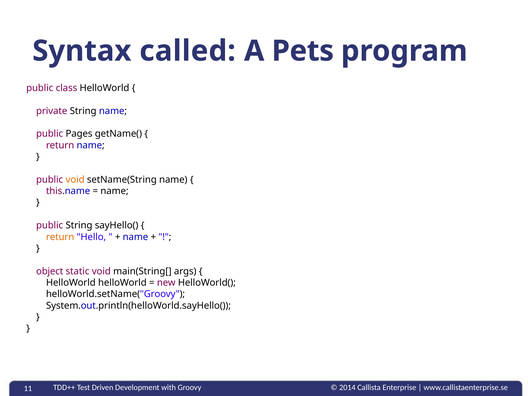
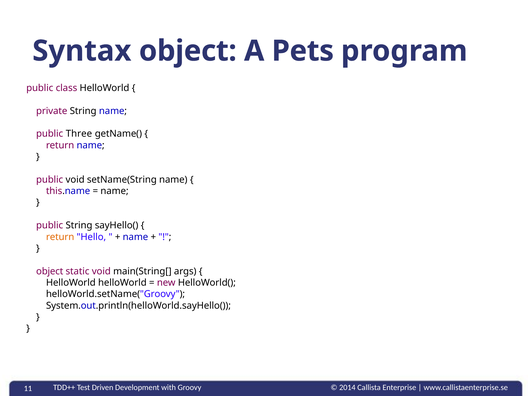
Syntax called: called -> object
Pages: Pages -> Three
void at (75, 180) colour: orange -> black
